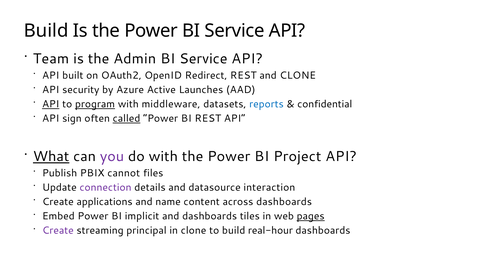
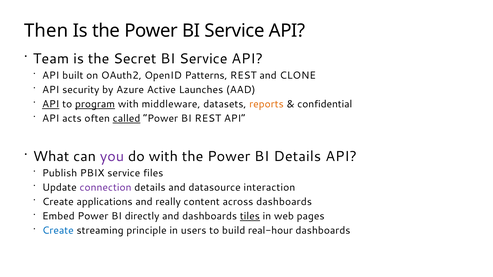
Build at (46, 31): Build -> Then
Admin: Admin -> Secret
Redirect: Redirect -> Patterns
reports colour: blue -> orange
sign: sign -> acts
What underline: present -> none
BI Project: Project -> Details
PBIX cannot: cannot -> service
name: name -> really
implicit: implicit -> directly
tiles underline: none -> present
pages underline: present -> none
Create at (58, 231) colour: purple -> blue
principal: principal -> principle
in clone: clone -> users
